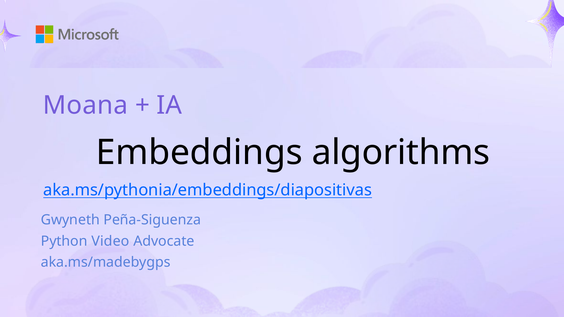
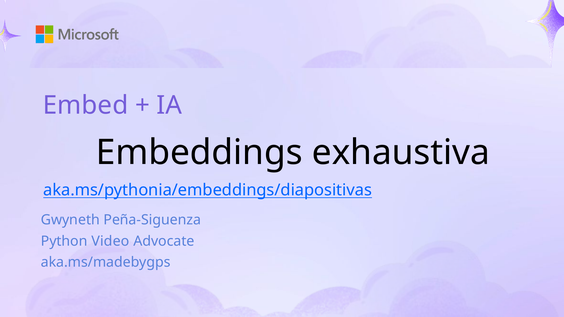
Moana: Moana -> Embed
algorithms: algorithms -> exhaustiva
